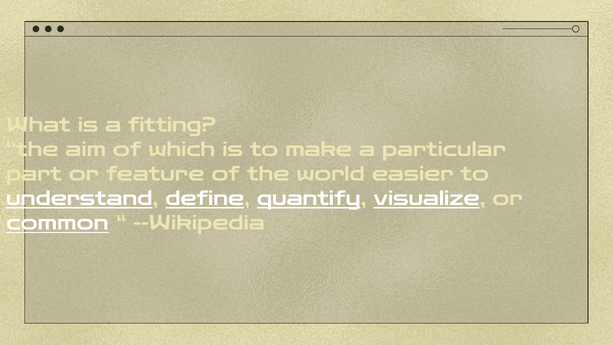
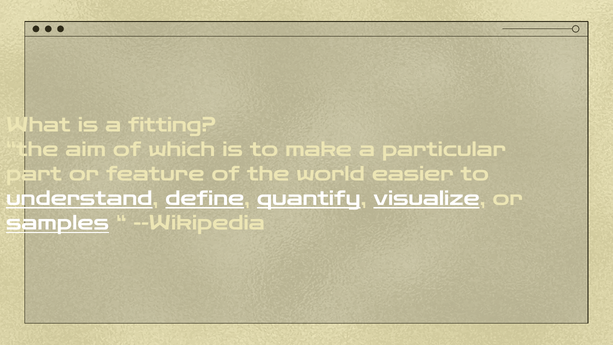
common: common -> samples
